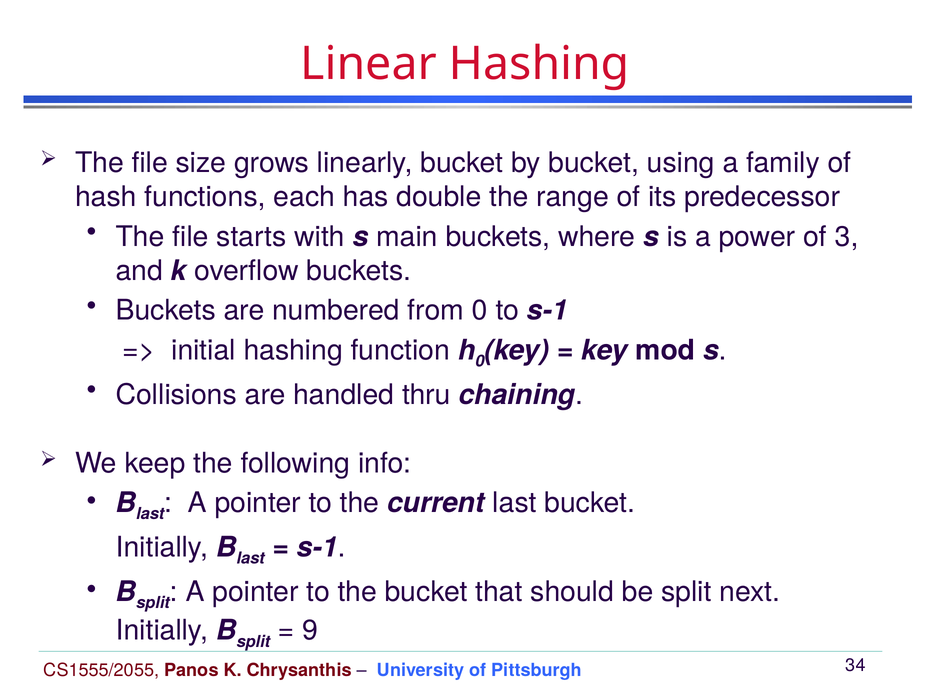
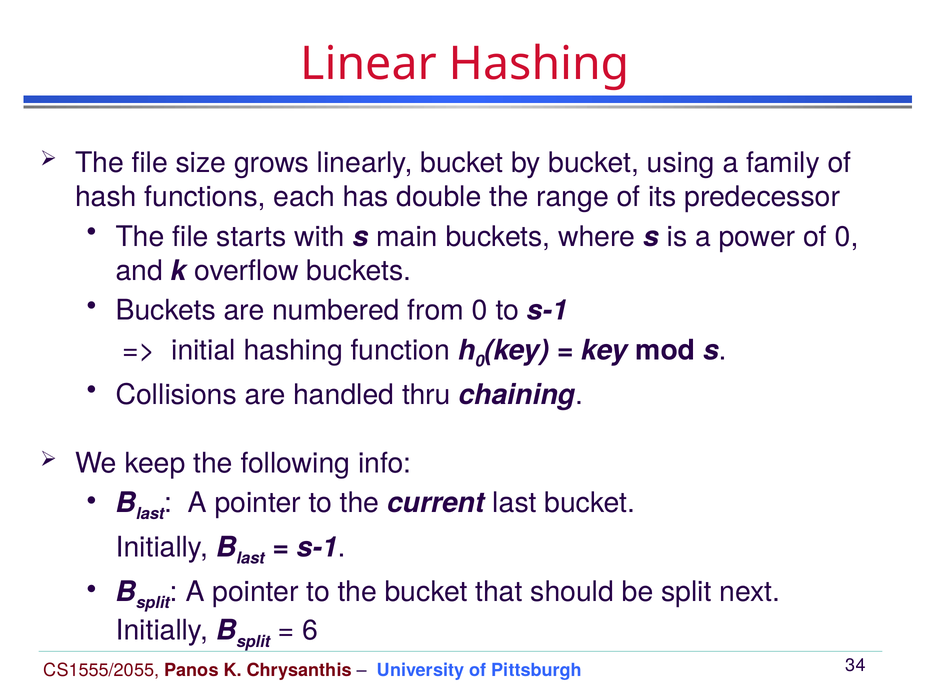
of 3: 3 -> 0
9: 9 -> 6
